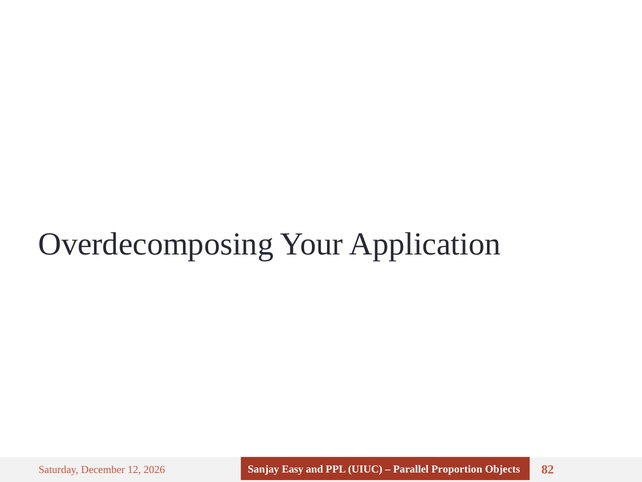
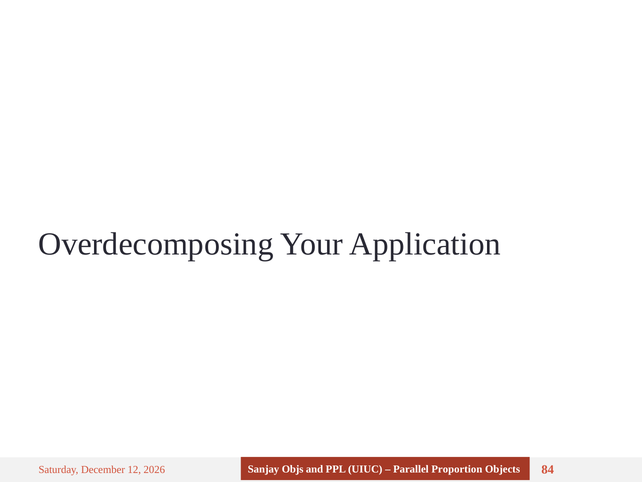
Easy: Easy -> Objs
82: 82 -> 84
